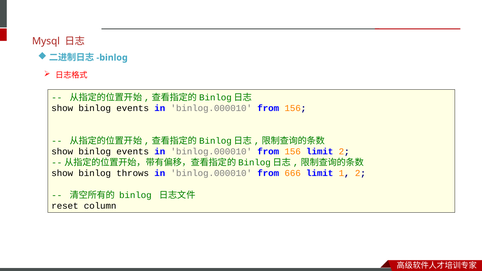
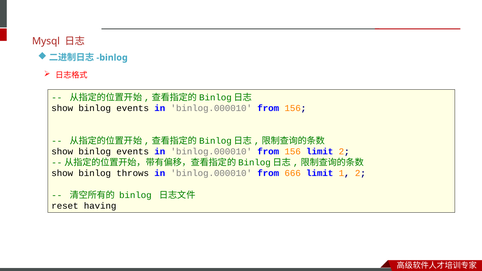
column: column -> having
